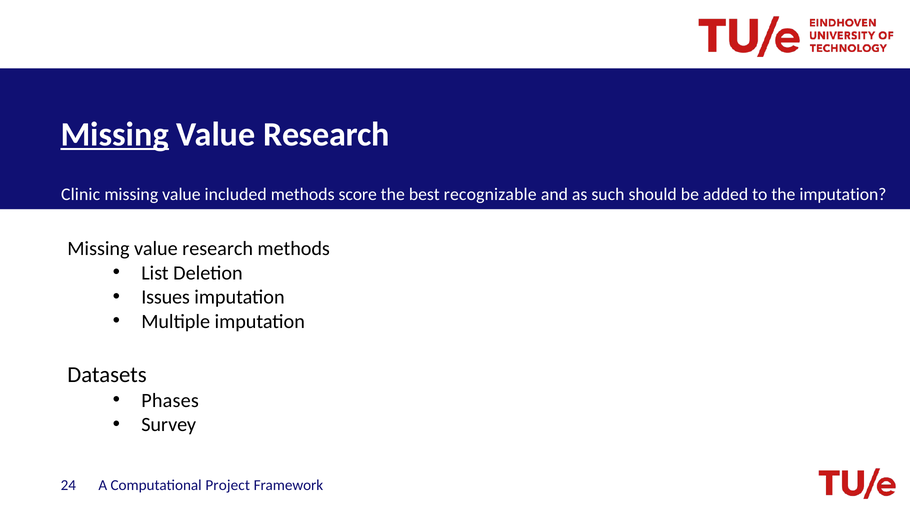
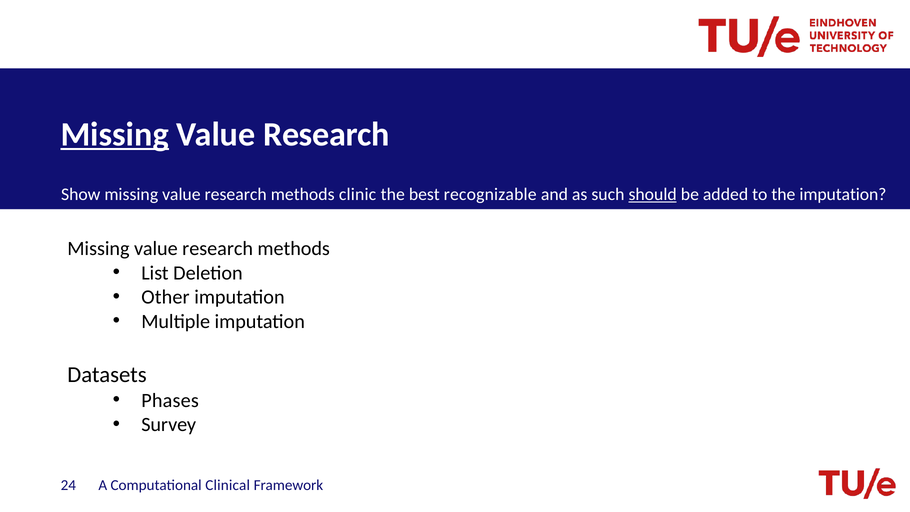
Clinic: Clinic -> Show
included at (236, 194): included -> research
score: score -> clinic
should underline: none -> present
Issues: Issues -> Other
Project: Project -> Clinical
